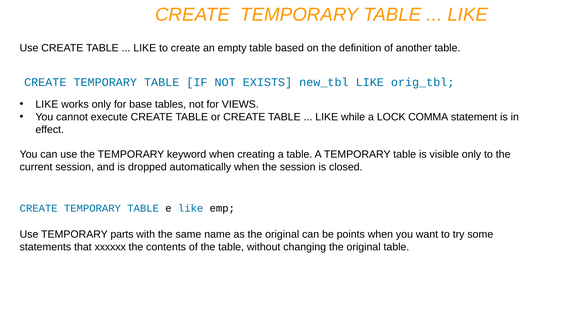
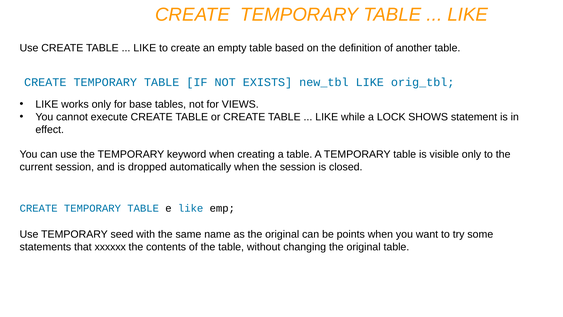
COMMA: COMMA -> SHOWS
parts: parts -> seed
